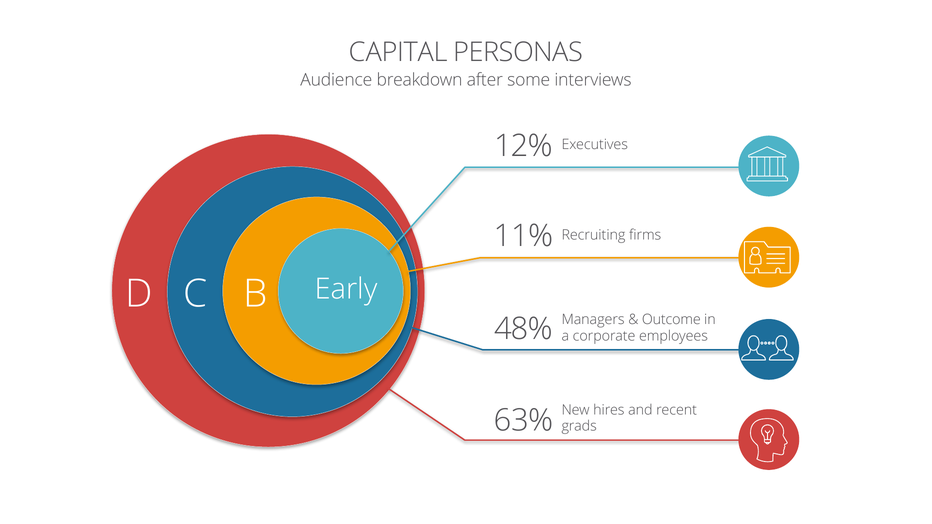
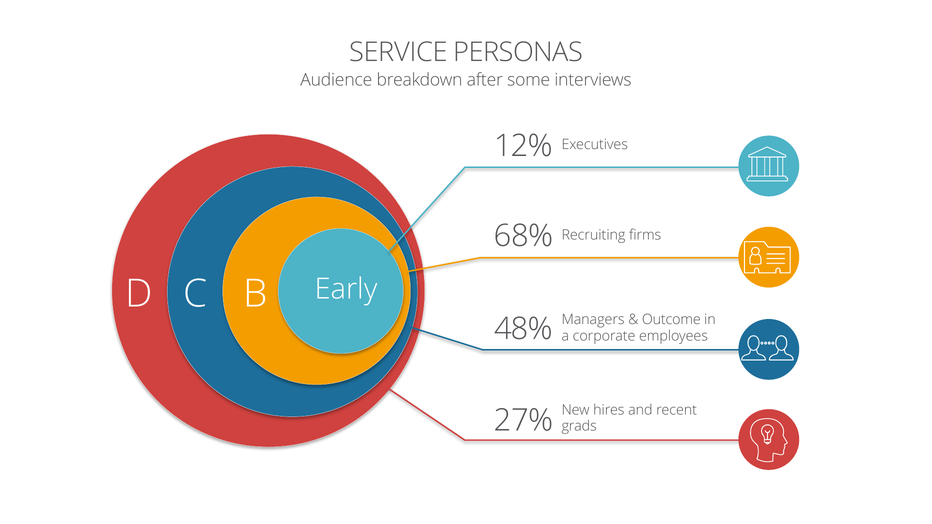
CAPITAL: CAPITAL -> SERVICE
11%: 11% -> 68%
63%: 63% -> 27%
